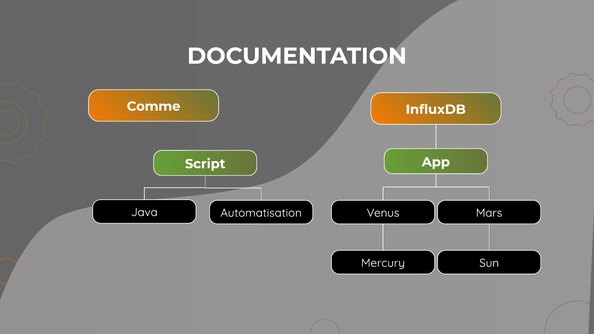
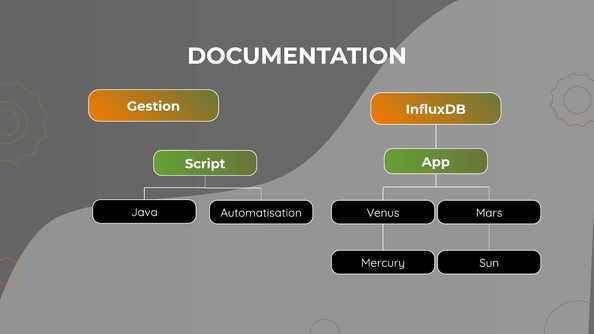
Comme: Comme -> Gestion
